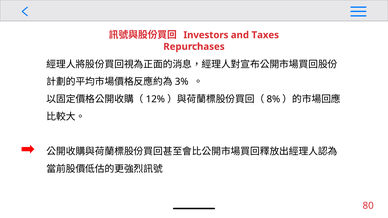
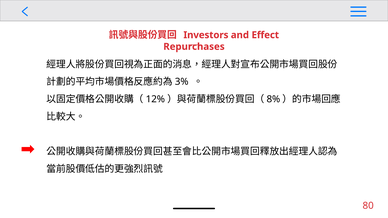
Taxes: Taxes -> Effect
